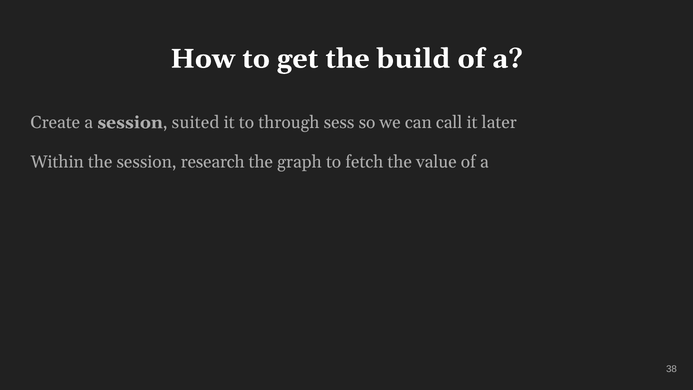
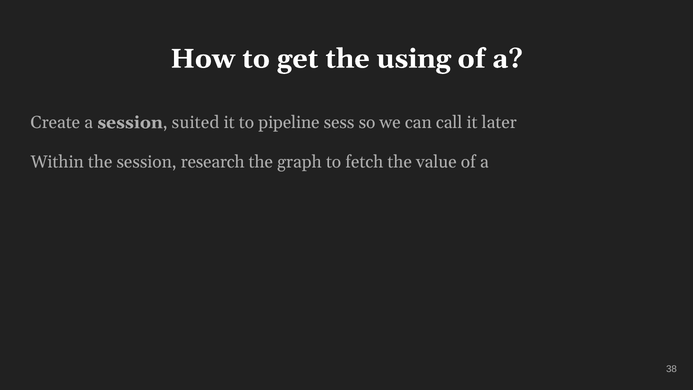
build: build -> using
through: through -> pipeline
